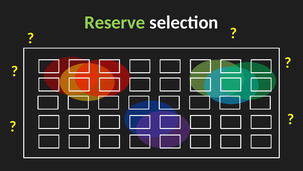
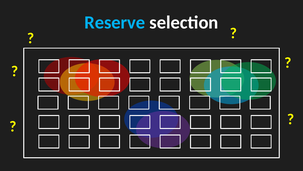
Reserve colour: light green -> light blue
